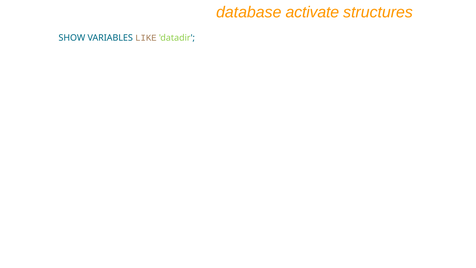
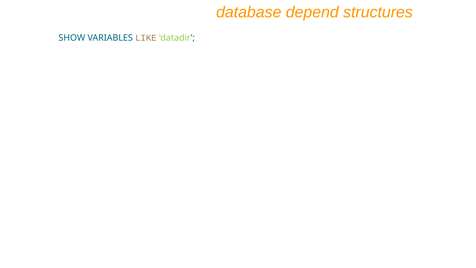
activate: activate -> depend
